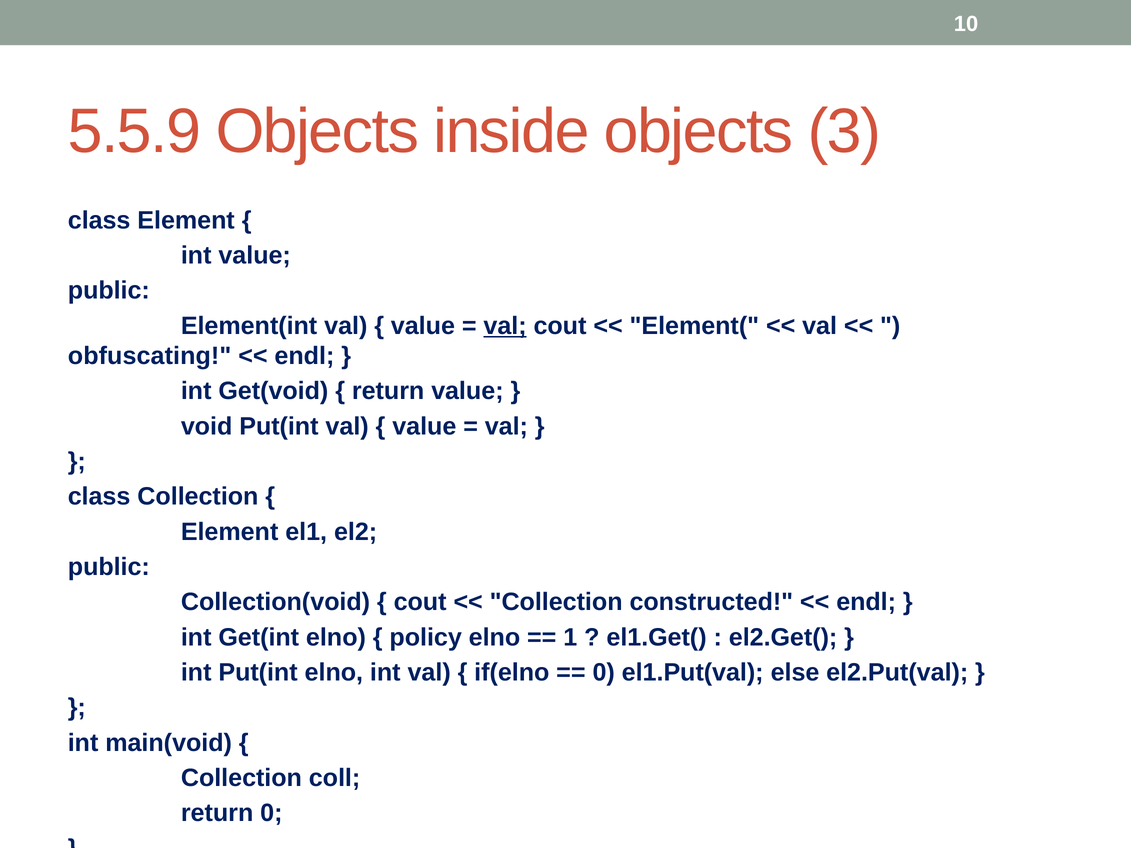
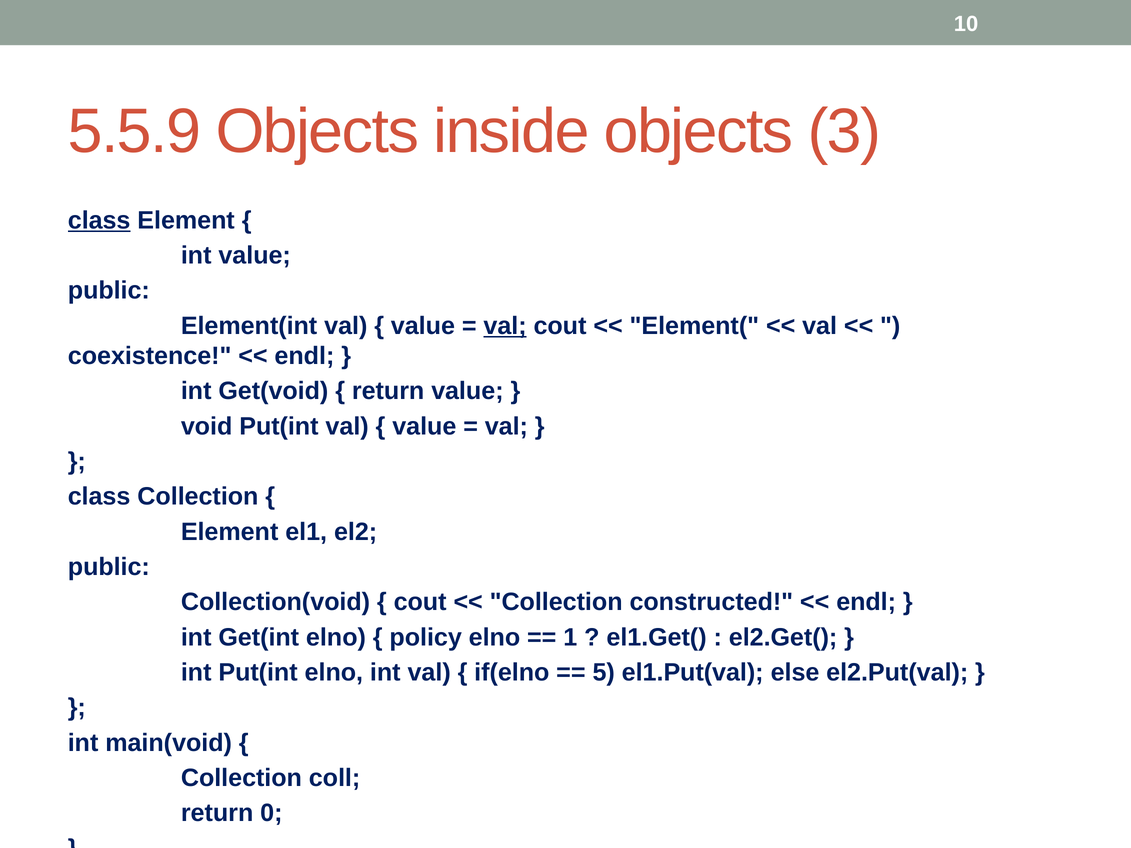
class at (99, 220) underline: none -> present
obfuscating: obfuscating -> coexistence
0 at (604, 673): 0 -> 5
